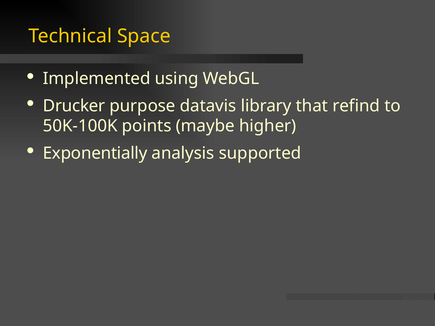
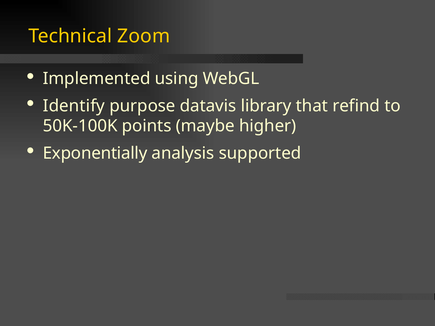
Space: Space -> Zoom
Drucker: Drucker -> Identify
